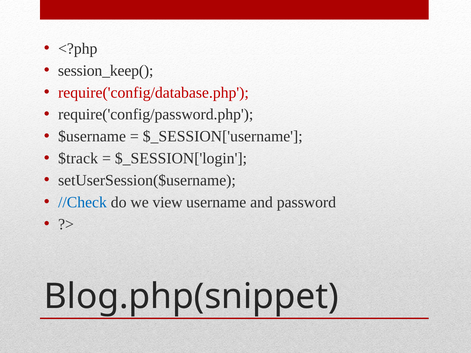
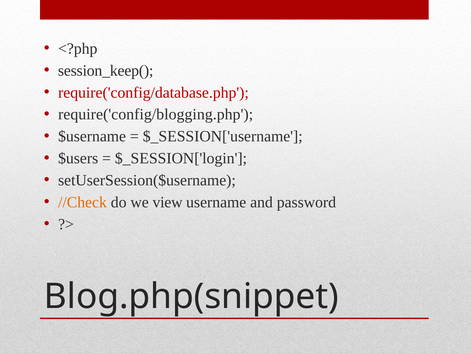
require('config/password.php: require('config/password.php -> require('config/blogging.php
$track: $track -> $users
//Check colour: blue -> orange
